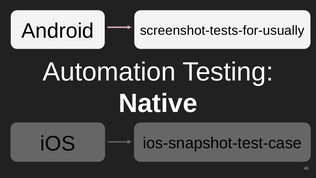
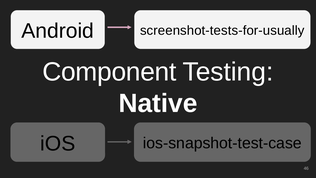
Automation: Automation -> Component
